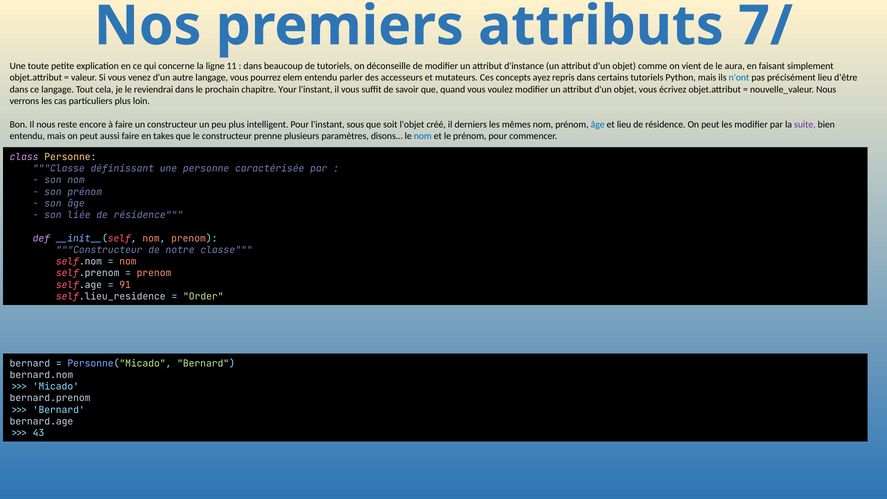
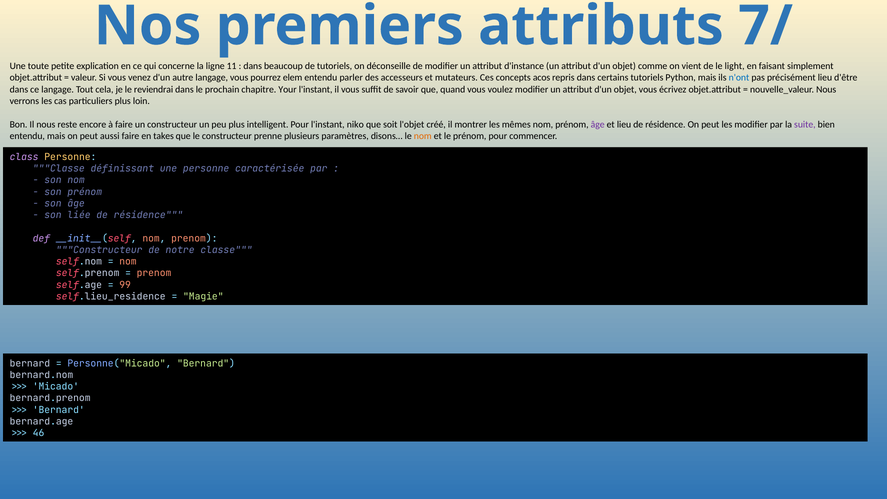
aura: aura -> light
ayez: ayez -> acos
sous: sous -> niko
derniers: derniers -> montrer
âge at (598, 124) colour: blue -> purple
nom at (423, 136) colour: blue -> orange
91: 91 -> 99
Order: Order -> Magie
43: 43 -> 46
